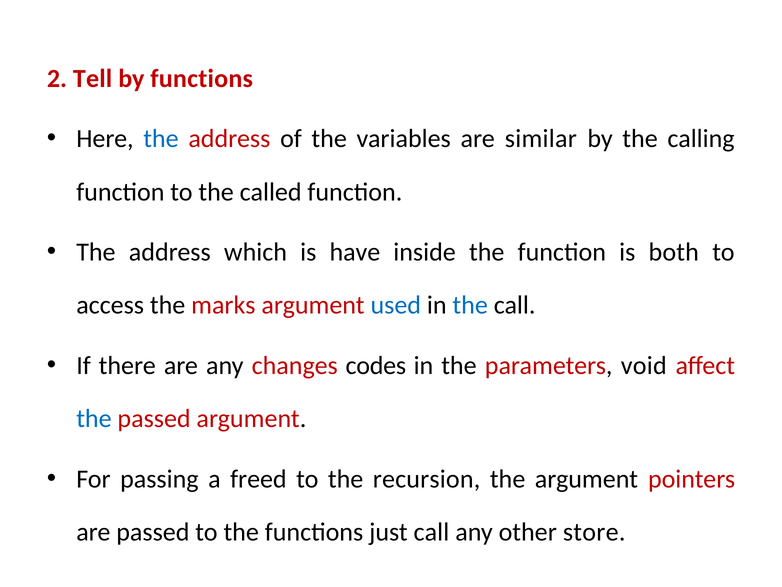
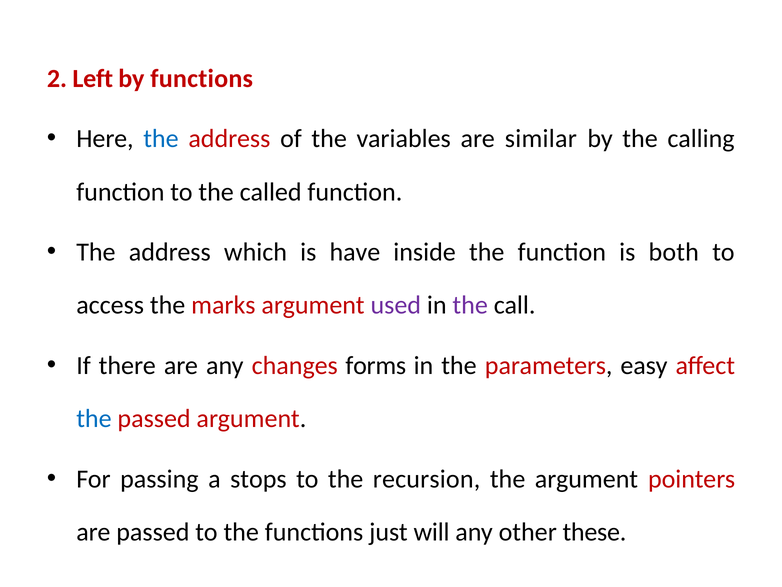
Tell: Tell -> Left
used colour: blue -> purple
the at (470, 305) colour: blue -> purple
codes: codes -> forms
void: void -> easy
freed: freed -> stops
just call: call -> will
store: store -> these
